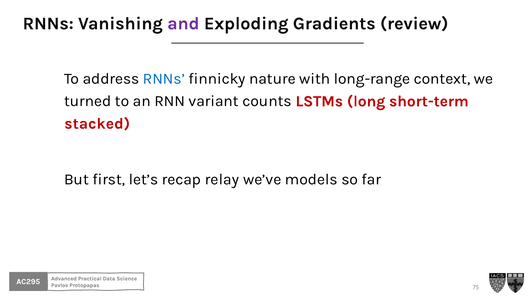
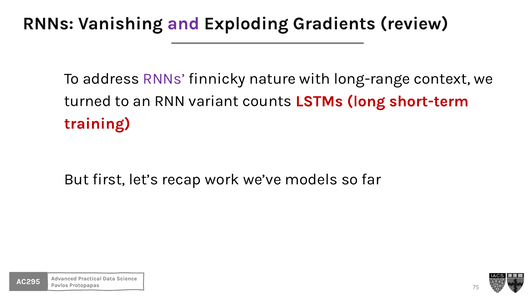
RNNs at (164, 79) colour: blue -> purple
stacked: stacked -> training
relay: relay -> work
